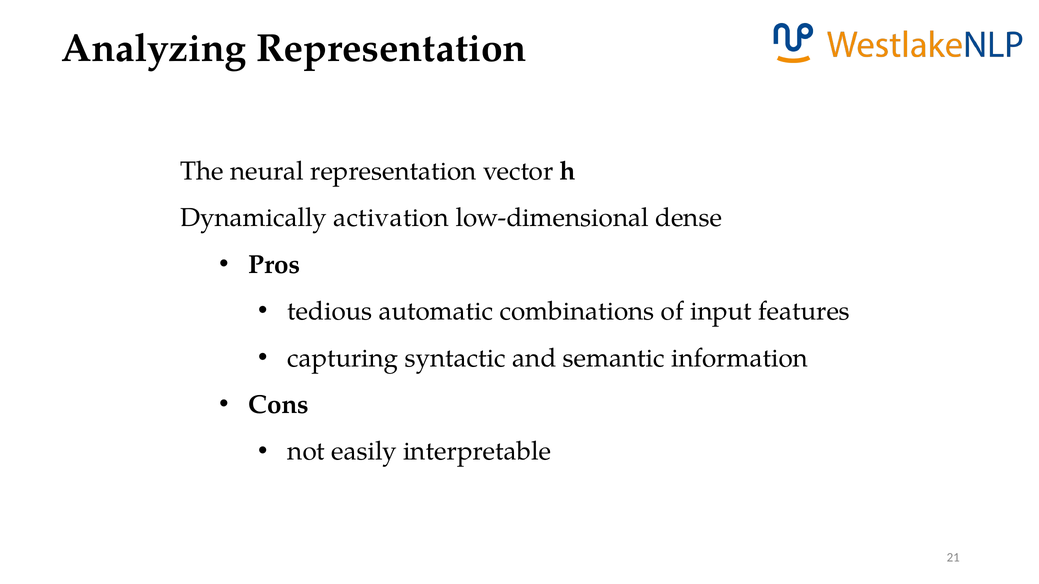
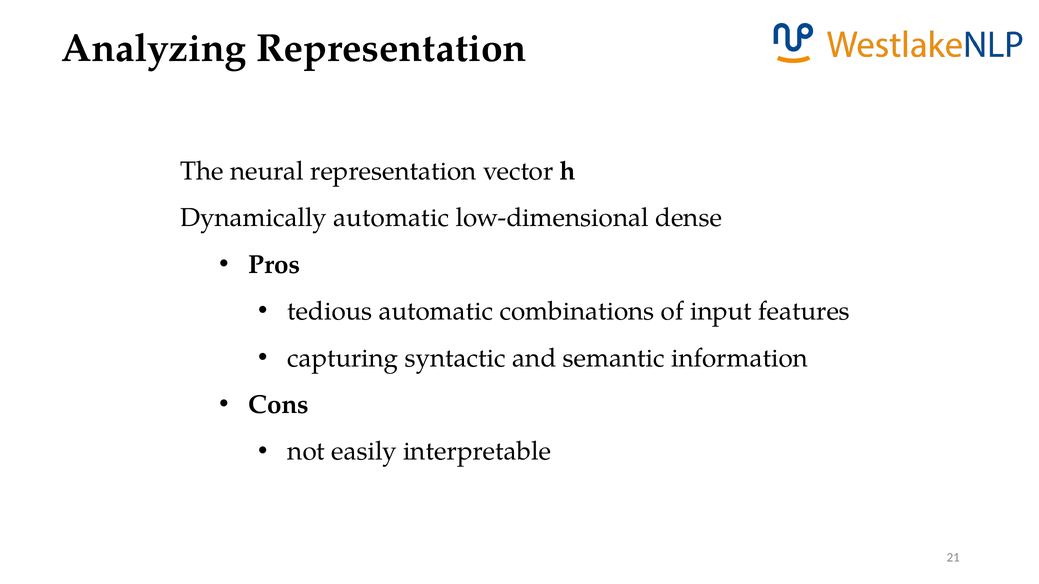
Dynamically activation: activation -> automatic
